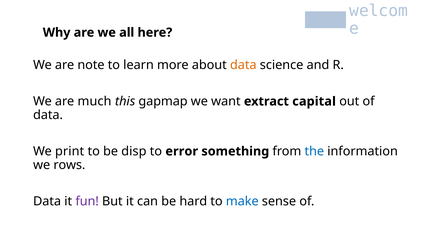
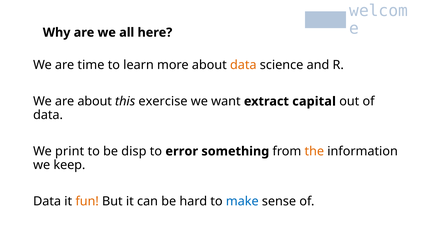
note: note -> time
are much: much -> about
gapmap: gapmap -> exercise
the colour: blue -> orange
rows: rows -> keep
fun colour: purple -> orange
